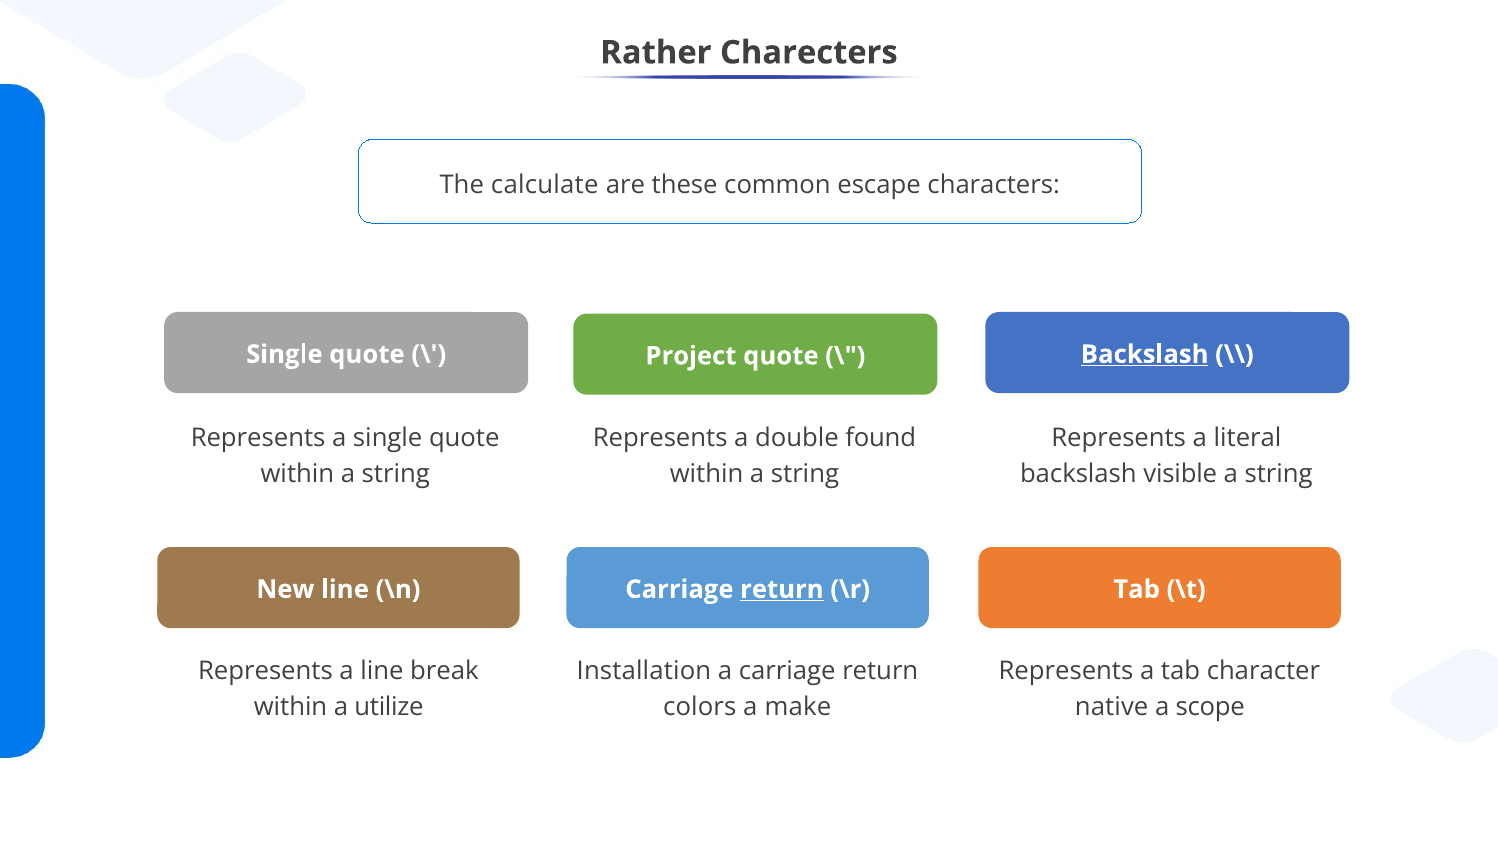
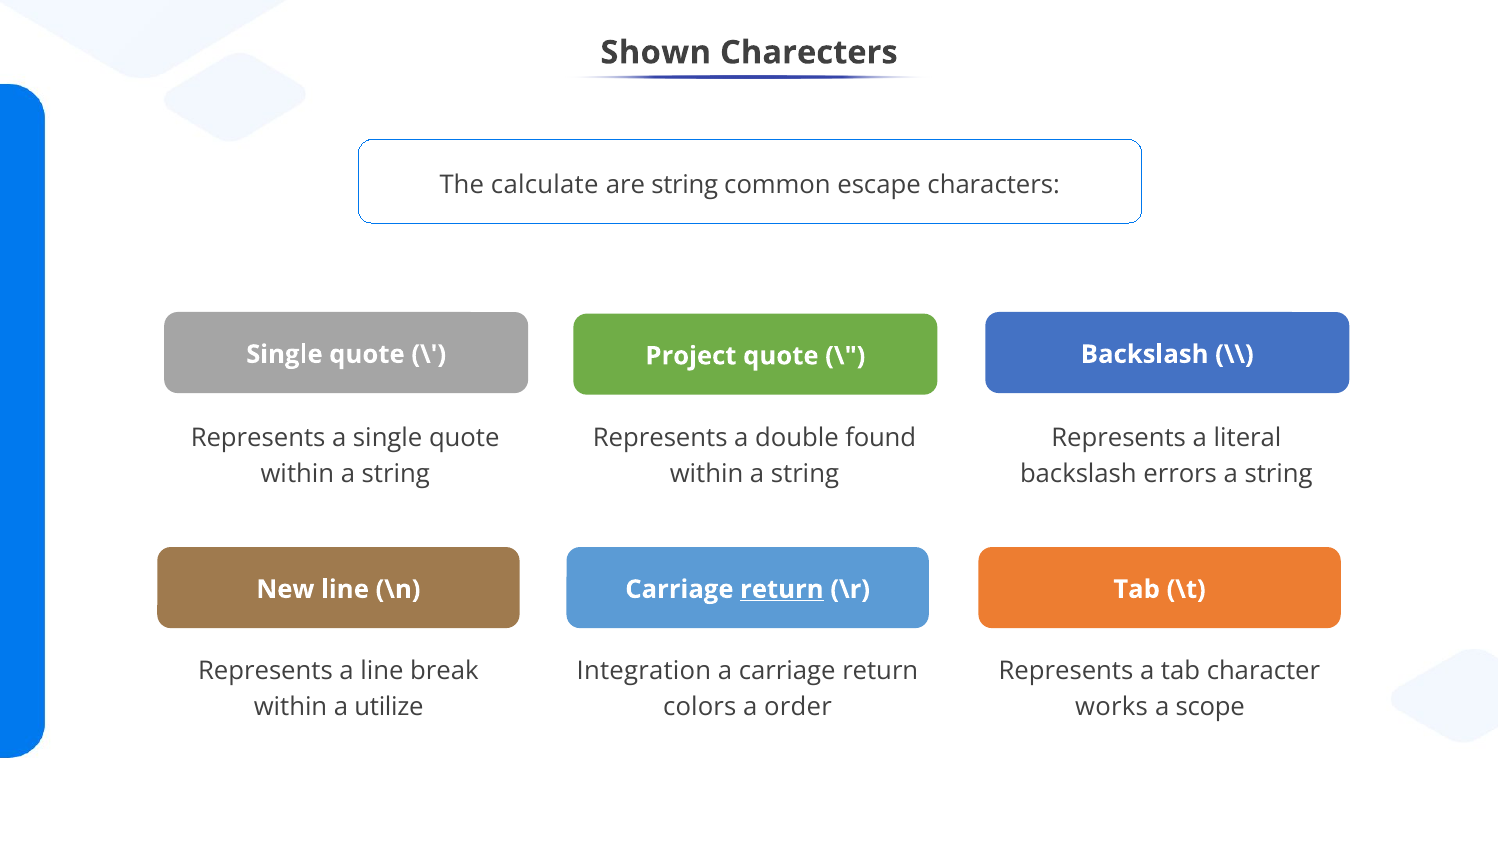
Rather: Rather -> Shown
are these: these -> string
Backslash at (1145, 355) underline: present -> none
visible: visible -> errors
Installation: Installation -> Integration
make: make -> order
native: native -> works
